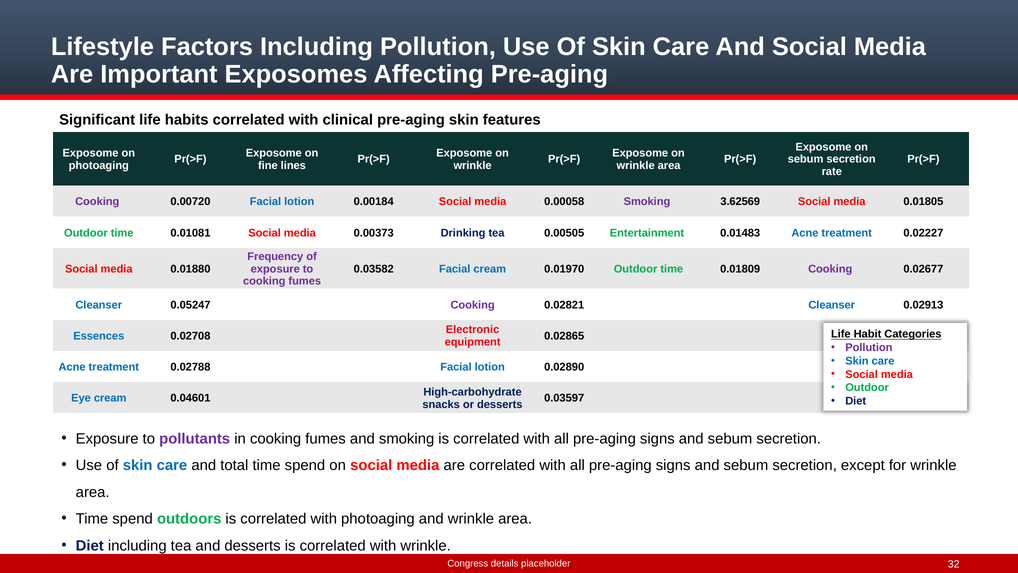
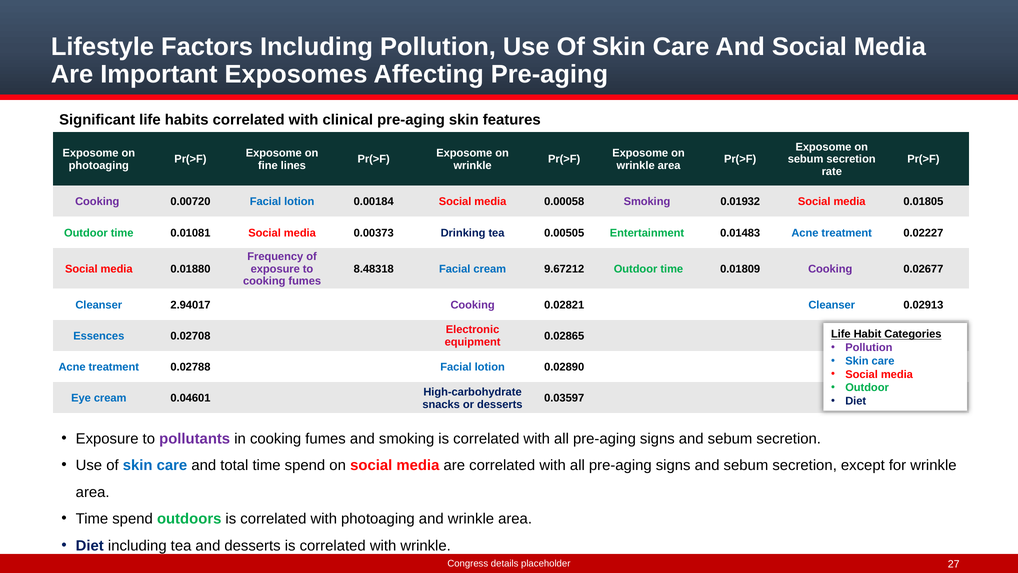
3.62569: 3.62569 -> 0.01932
0.03582: 0.03582 -> 8.48318
0.01970: 0.01970 -> 9.67212
0.05247: 0.05247 -> 2.94017
32: 32 -> 27
